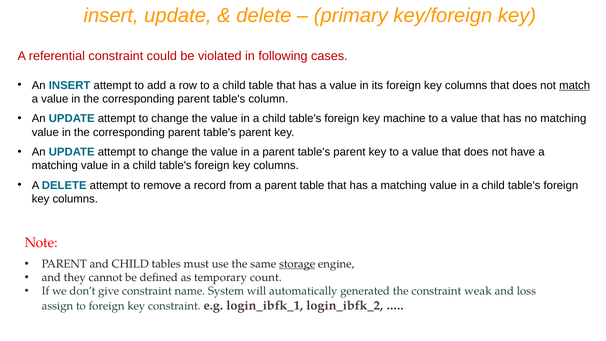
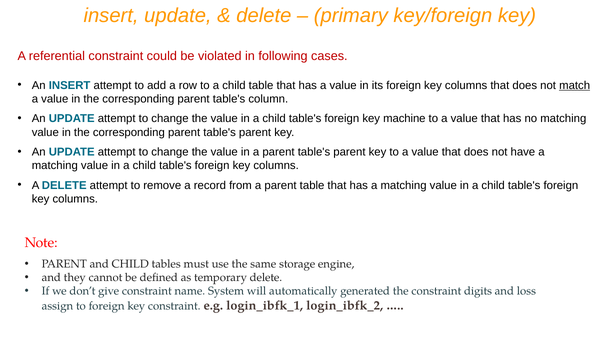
storage underline: present -> none
temporary count: count -> delete
weak: weak -> digits
